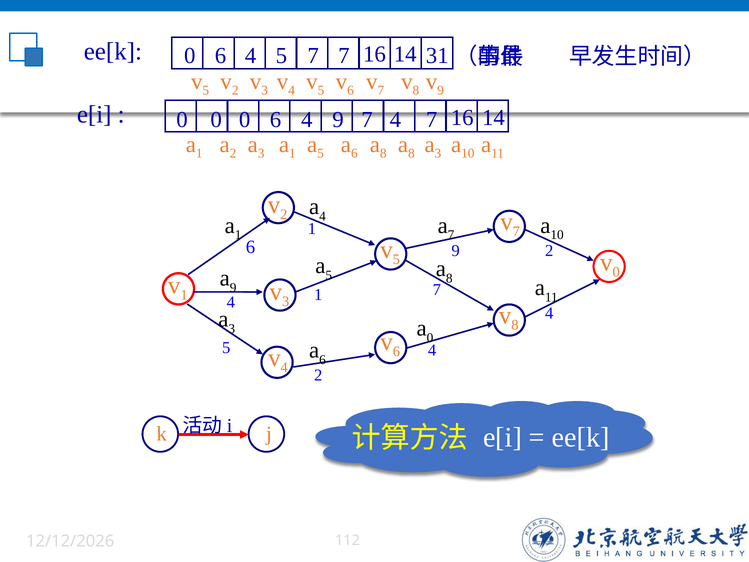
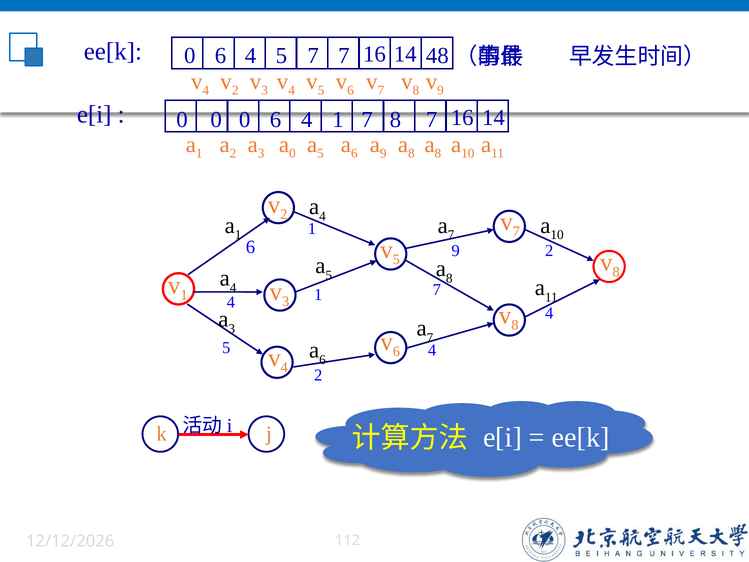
31: 31 -> 48
5 at (206, 90): 5 -> 4
4 9: 9 -> 1
7 4: 4 -> 8
1 at (292, 153): 1 -> 0
8 at (383, 153): 8 -> 9
3 at (438, 153): 3 -> 8
0 at (616, 272): 0 -> 8
9 at (233, 288): 9 -> 4
0 at (430, 338): 0 -> 7
